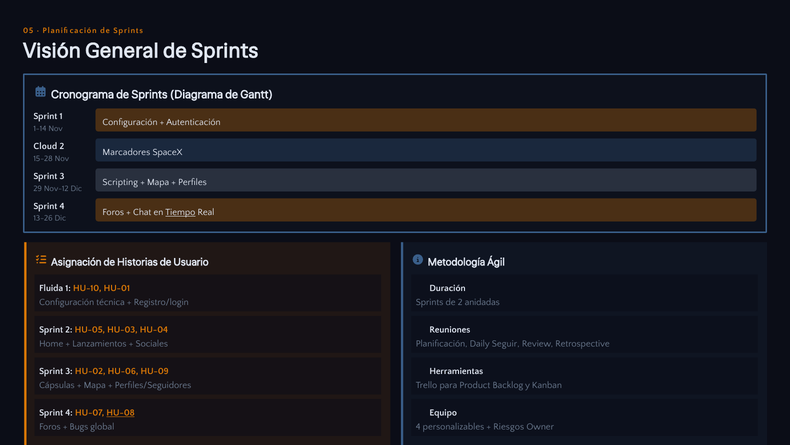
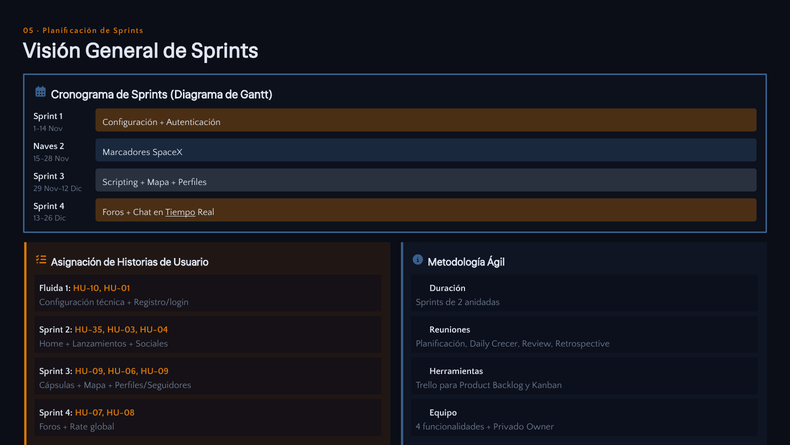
Cloud: Cloud -> Naves
HU-05: HU-05 -> HU-35
Seguir: Seguir -> Crecer
3 HU-02: HU-02 -> HU-09
HU-08 underline: present -> none
Bugs: Bugs -> Rate
personalizables: personalizables -> funcionalidades
Riesgos: Riesgos -> Privado
